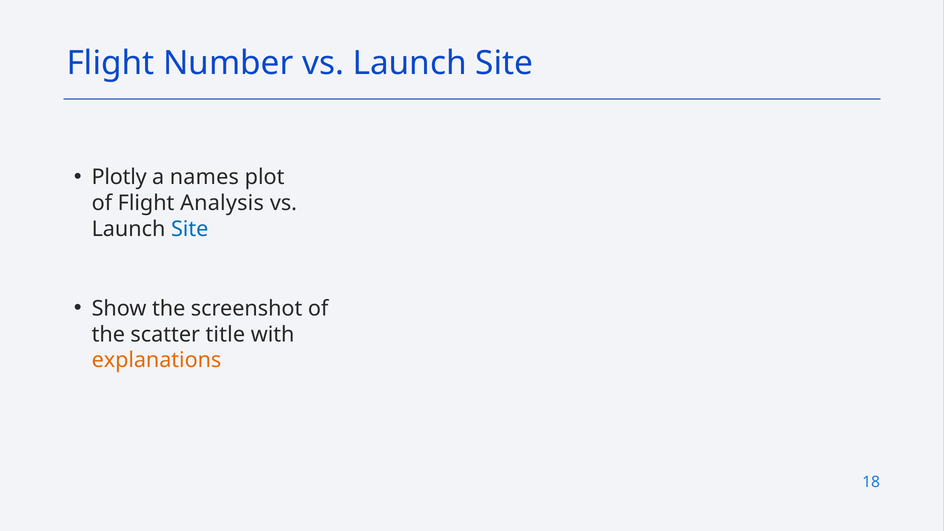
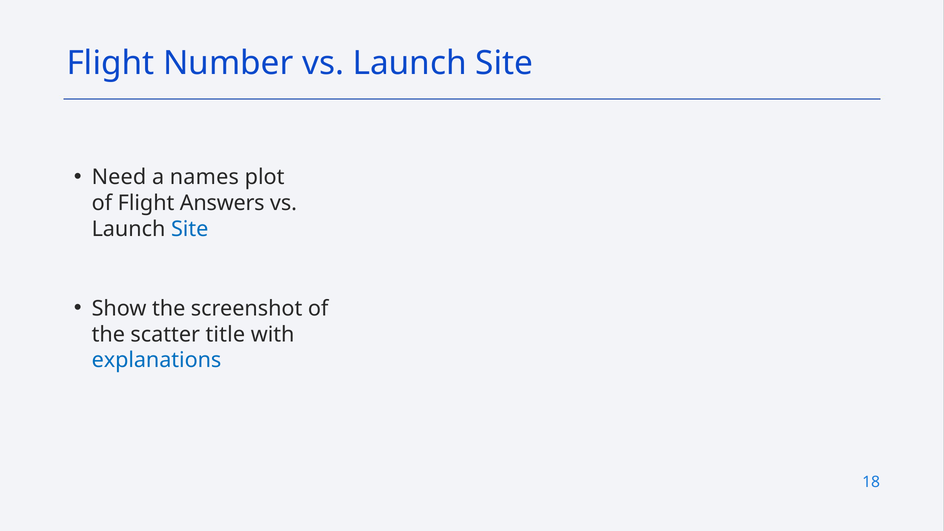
Plotly: Plotly -> Need
Analysis: Analysis -> Answers
explanations colour: orange -> blue
